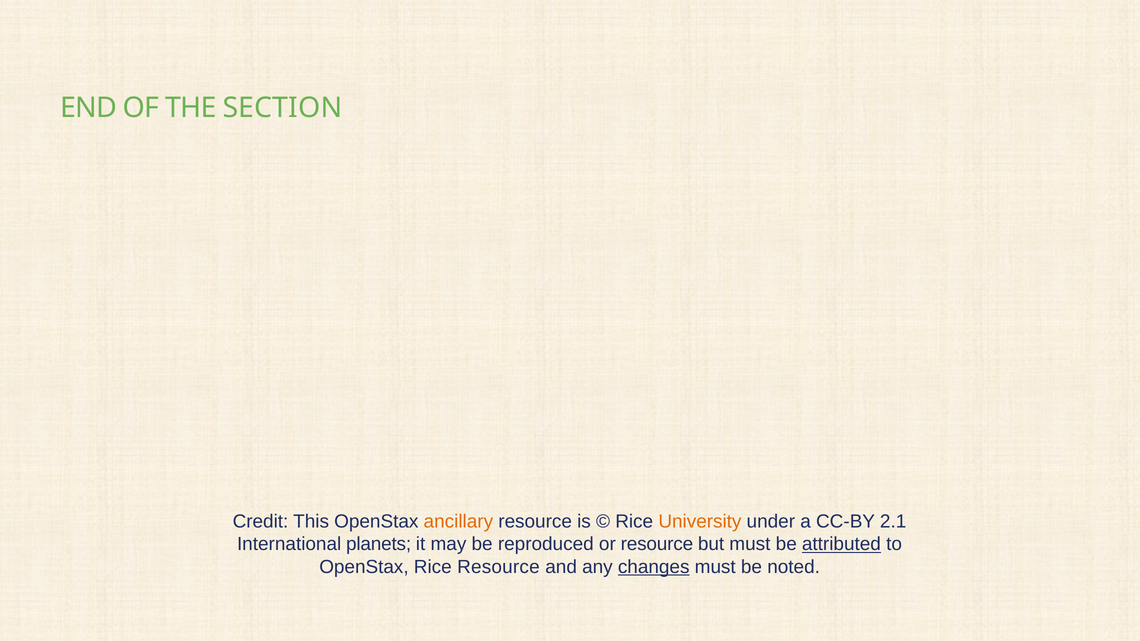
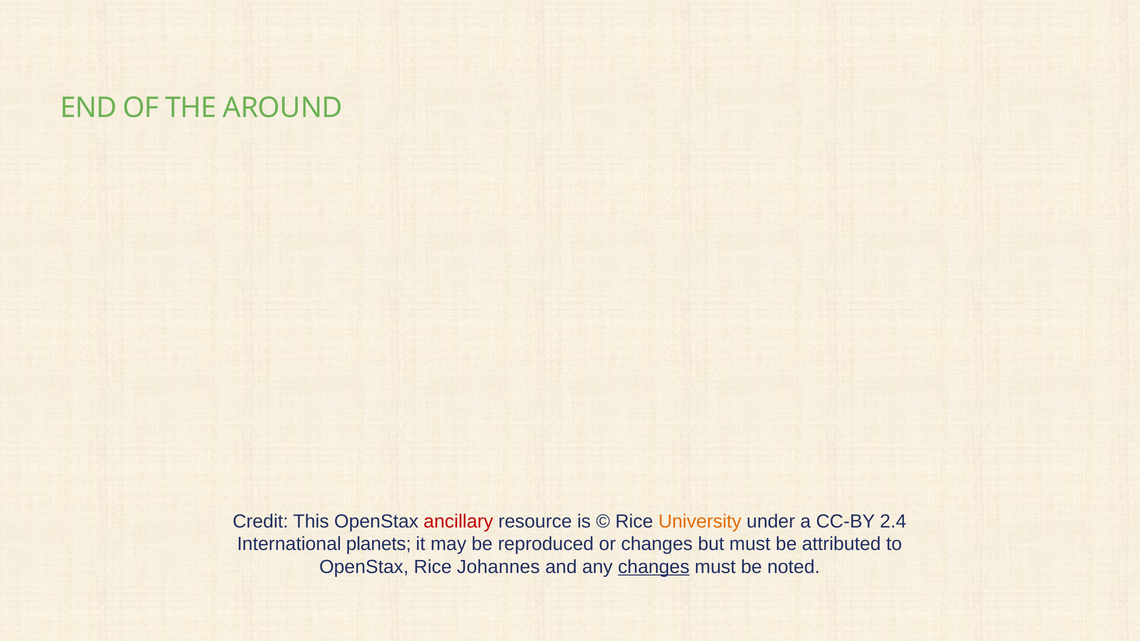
SECTION: SECTION -> AROUND
ancillary colour: orange -> red
2.1: 2.1 -> 2.4
or resource: resource -> changes
attributed underline: present -> none
Rice Resource: Resource -> Johannes
